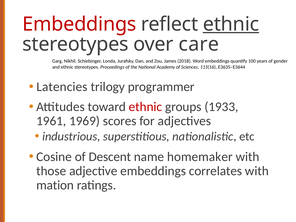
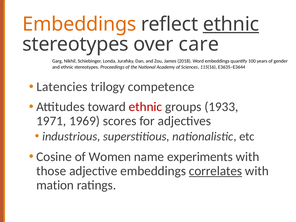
Embeddings at (79, 24) colour: red -> orange
programmer: programmer -> competence
1961: 1961 -> 1971
Descent: Descent -> Women
homemaker: homemaker -> experiments
correlates underline: none -> present
